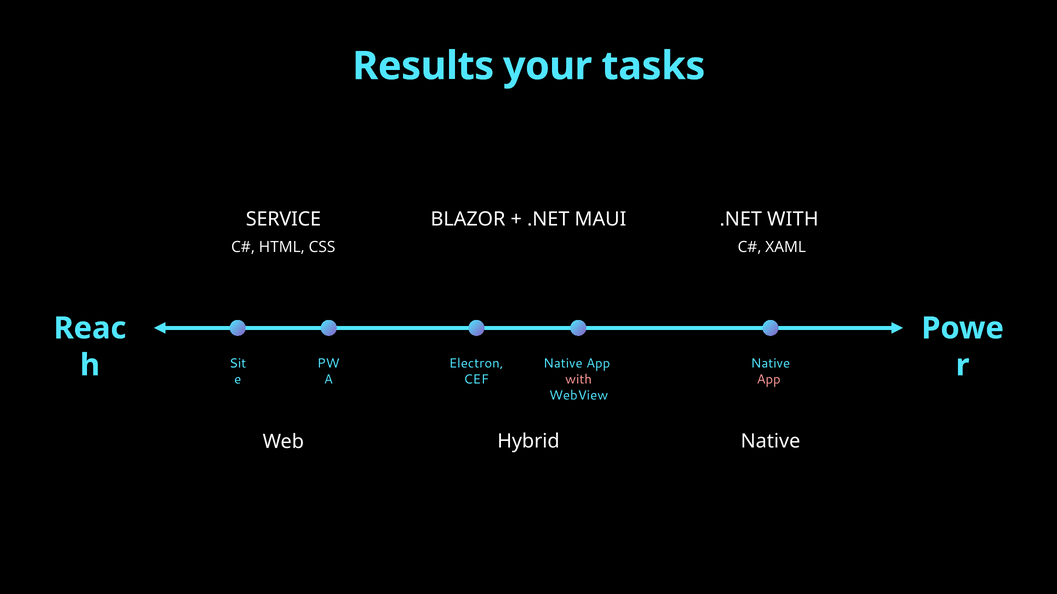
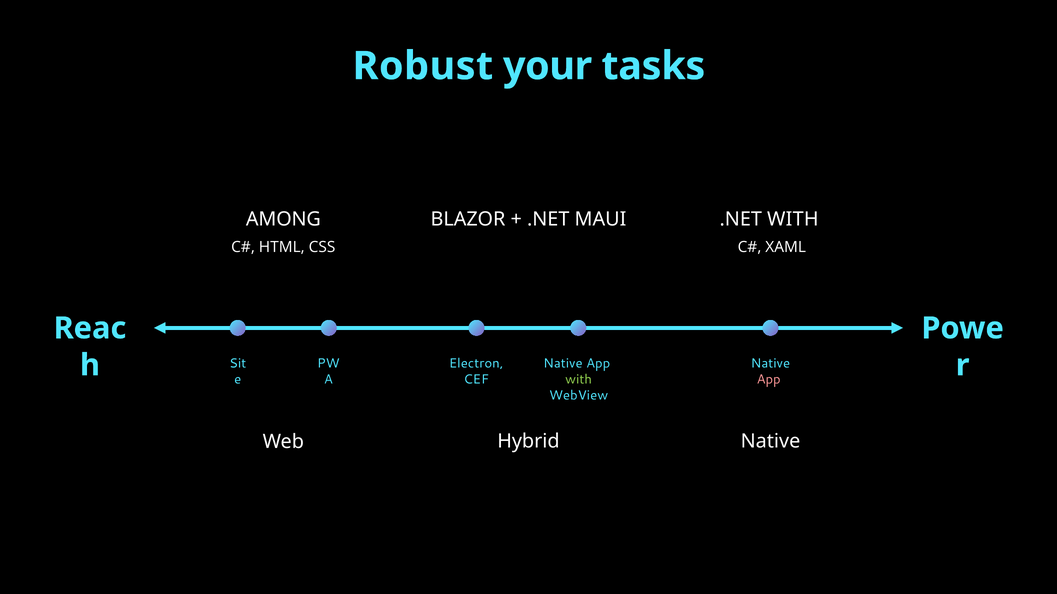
Results: Results -> Robust
SERVICE: SERVICE -> AMONG
with at (579, 380) colour: pink -> light green
